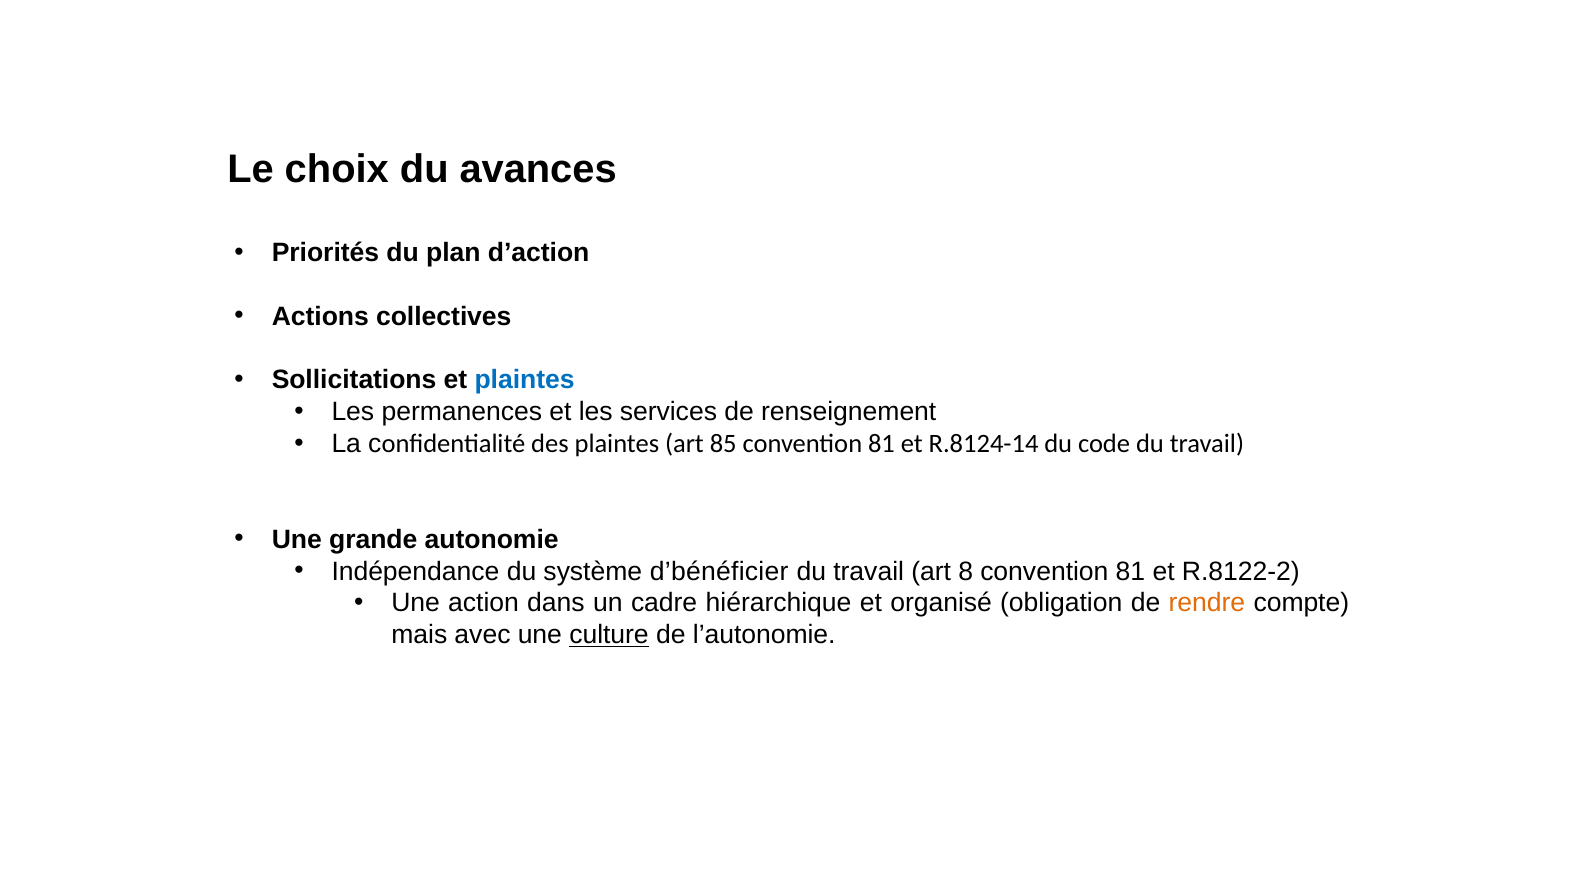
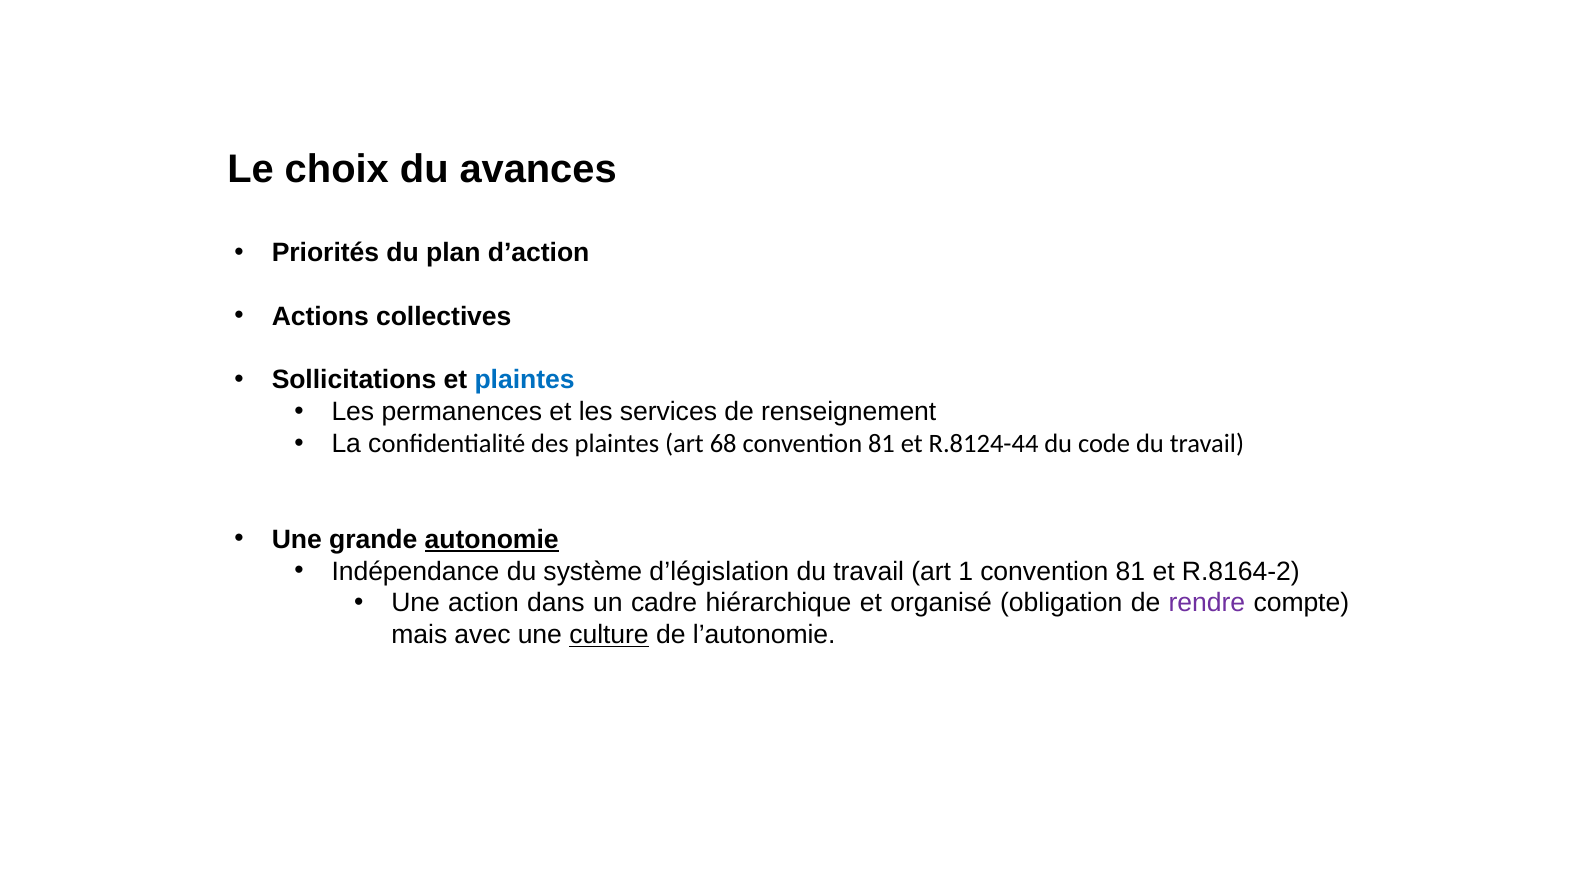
85: 85 -> 68
R.8124-14: R.8124-14 -> R.8124-44
autonomie underline: none -> present
d’bénéficier: d’bénéficier -> d’législation
8: 8 -> 1
R.8122-2: R.8122-2 -> R.8164-2
rendre colour: orange -> purple
